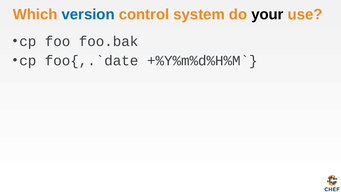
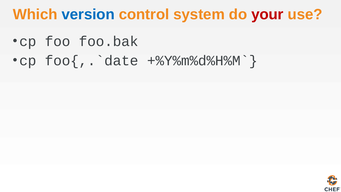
your colour: black -> red
